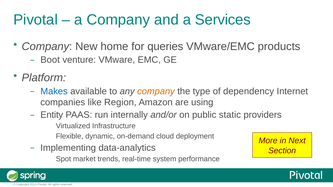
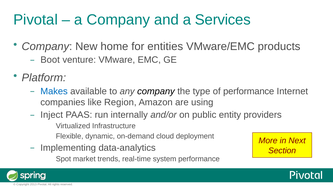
queries: queries -> entities
company at (156, 91) colour: orange -> black
of dependency: dependency -> performance
Entity: Entity -> Inject
static: static -> entity
